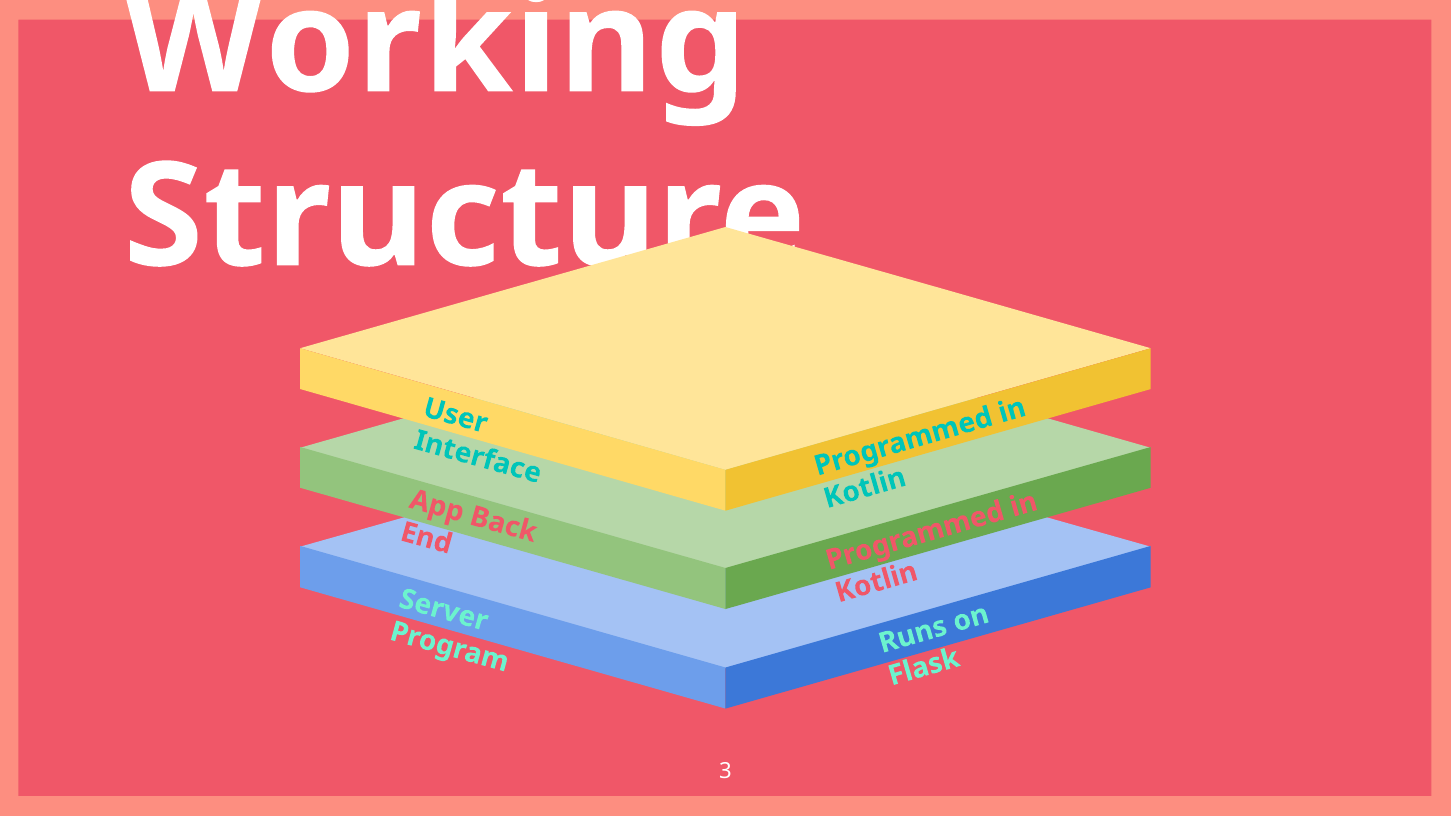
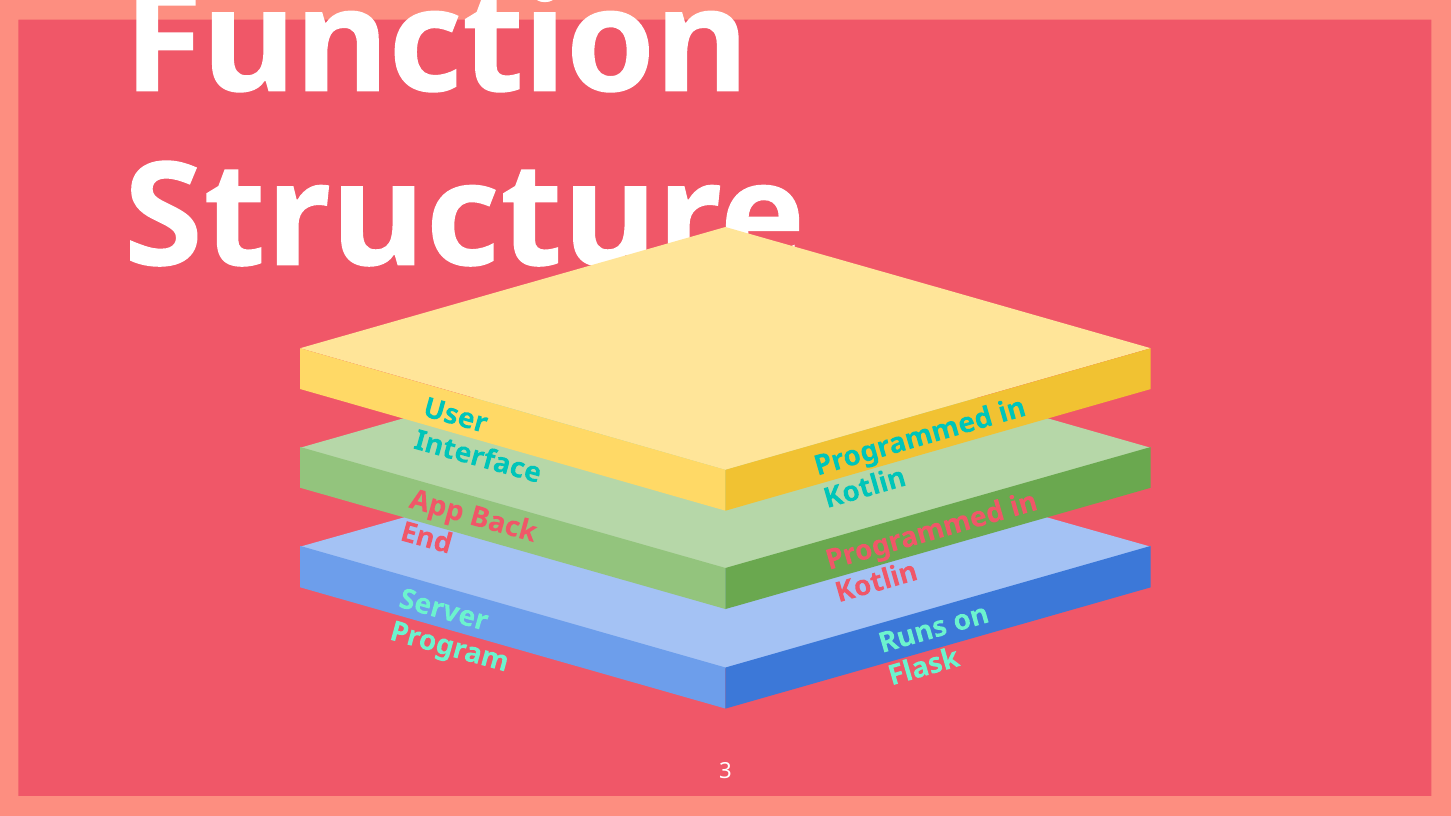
Working: Working -> Function
